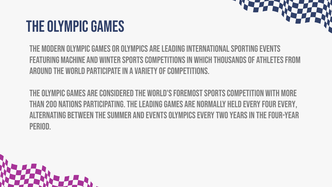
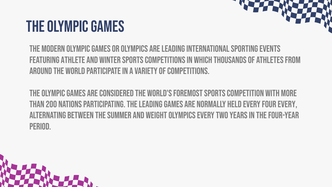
machine: machine -> athlete
and Events: Events -> Weight
